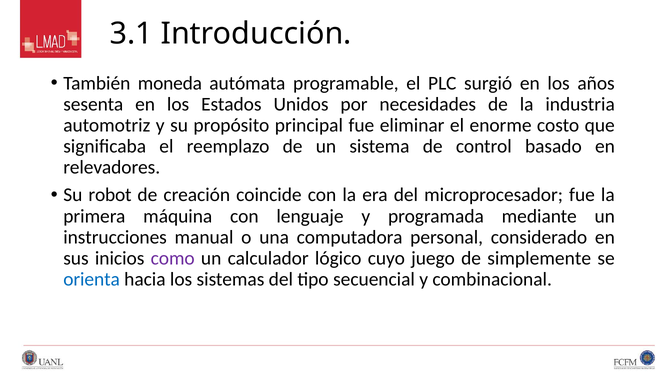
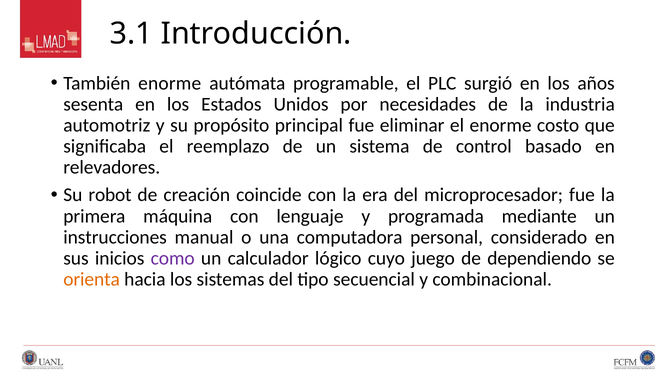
También moneda: moneda -> enorme
simplemente: simplemente -> dependiendo
orienta colour: blue -> orange
